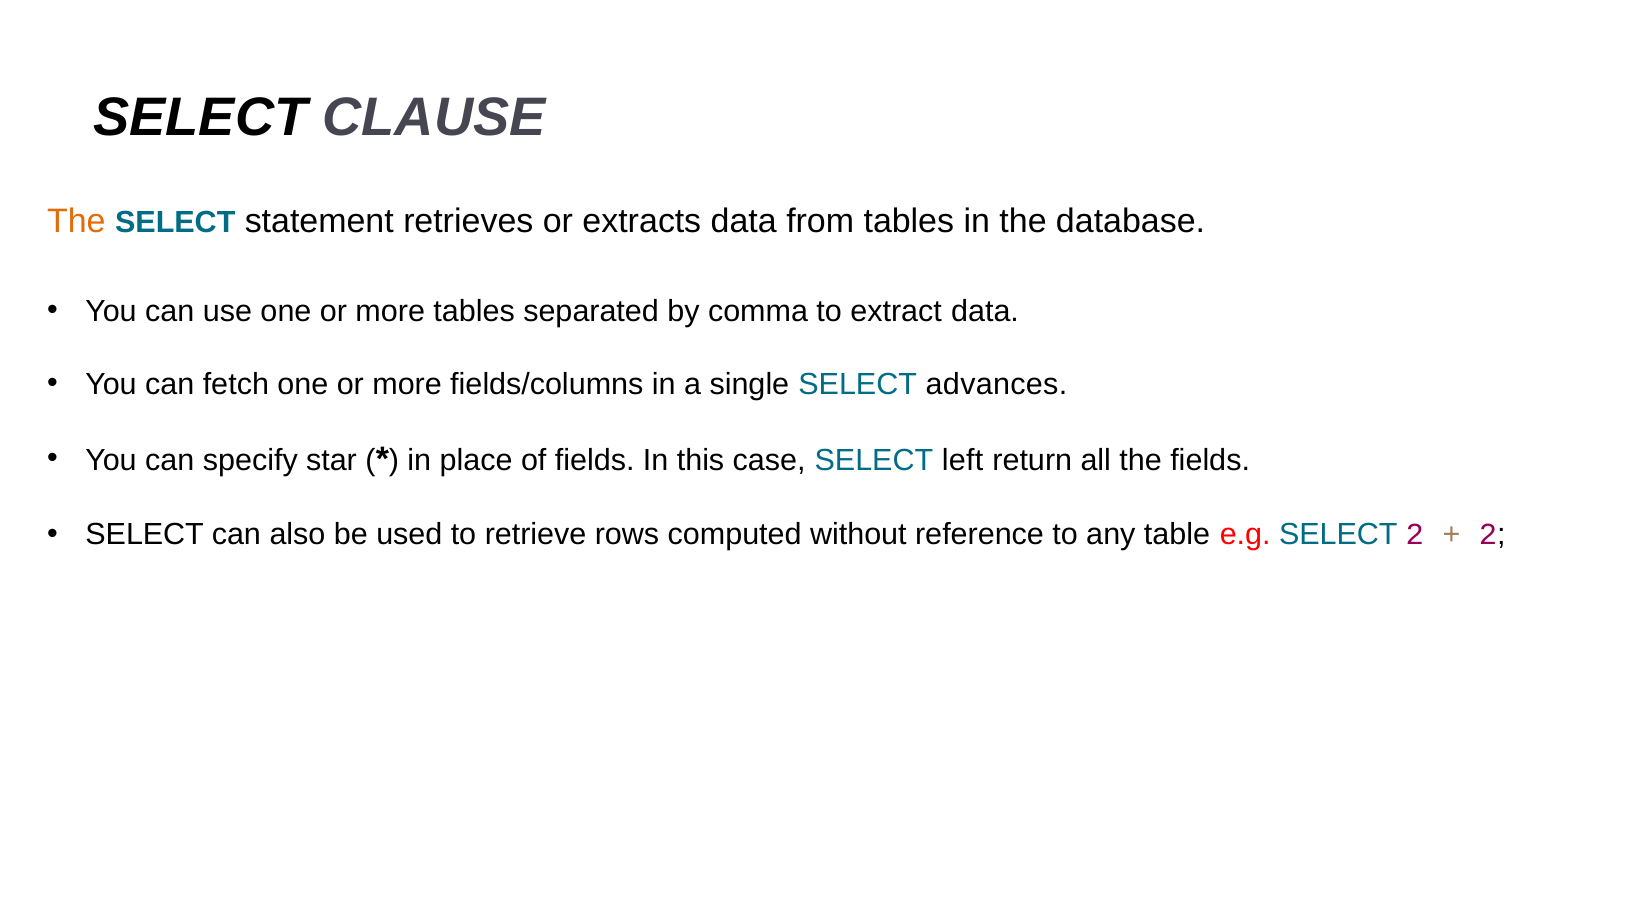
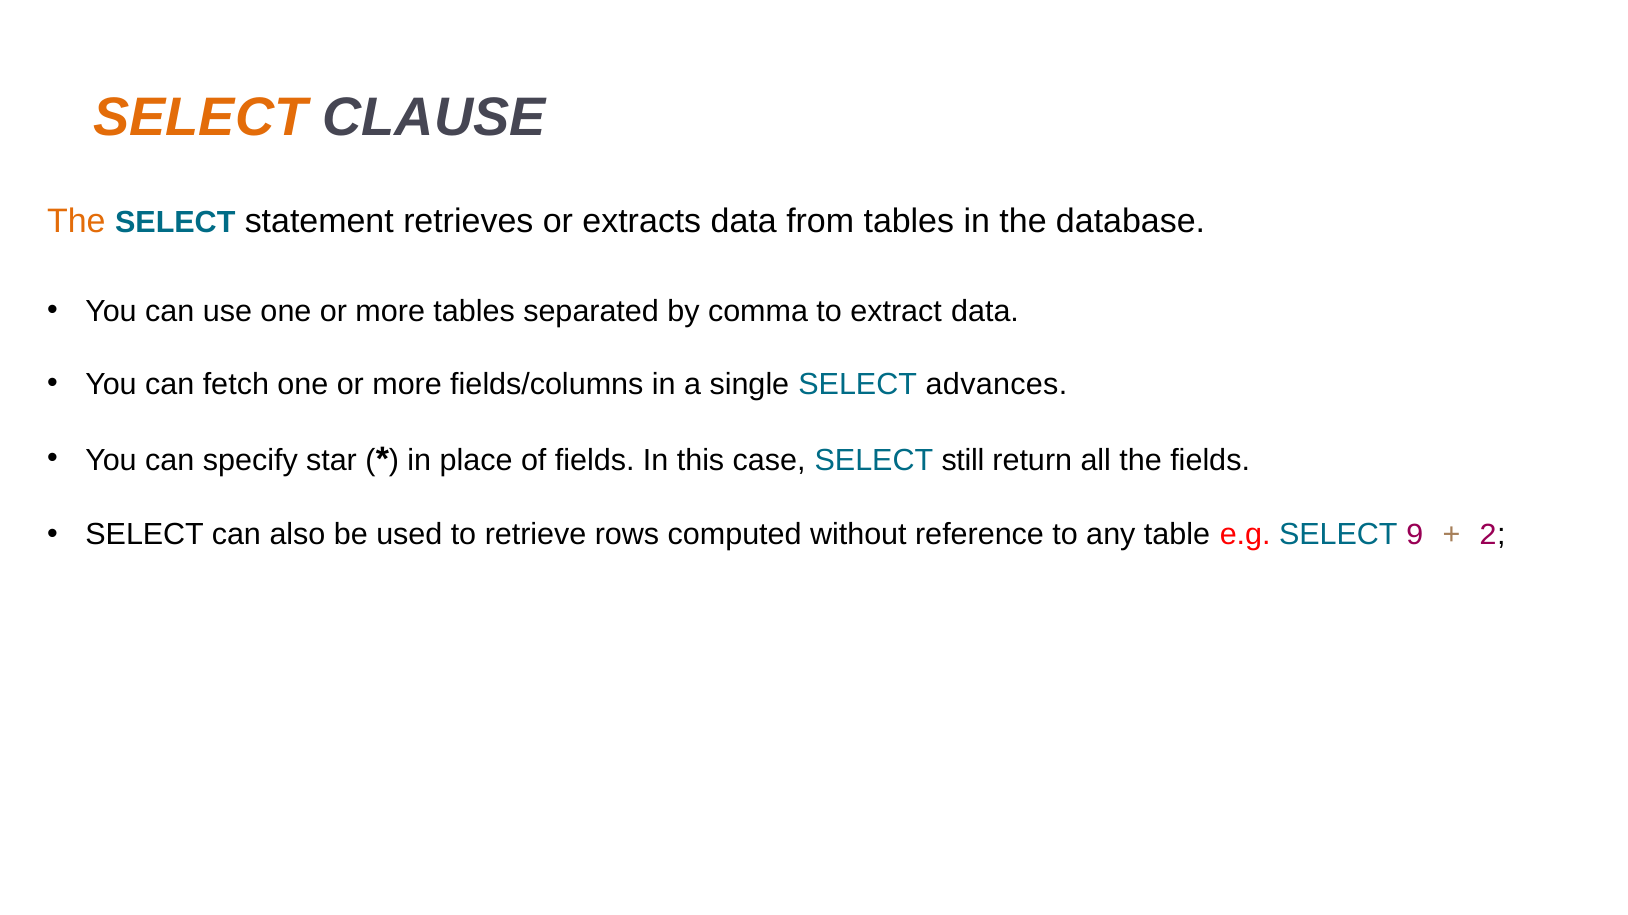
SELECT at (200, 118) colour: black -> orange
left: left -> still
SELECT 2: 2 -> 9
